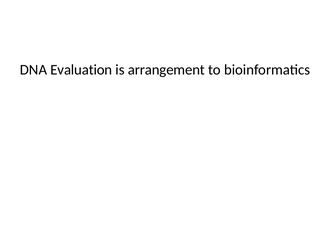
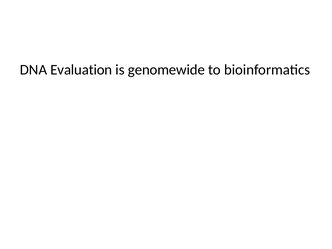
arrangement: arrangement -> genomewide
